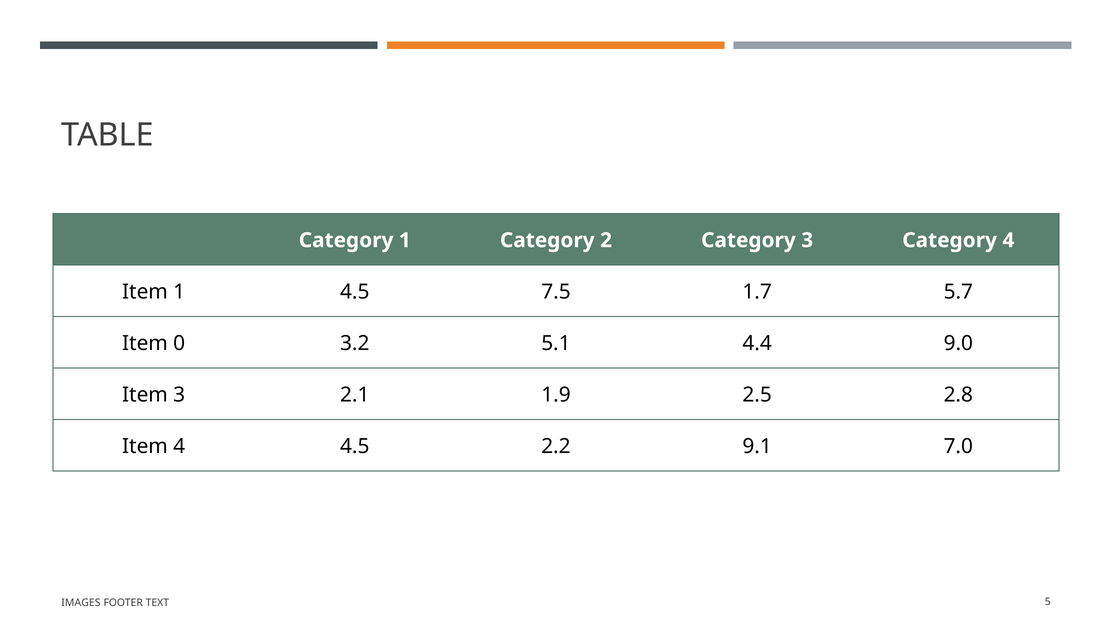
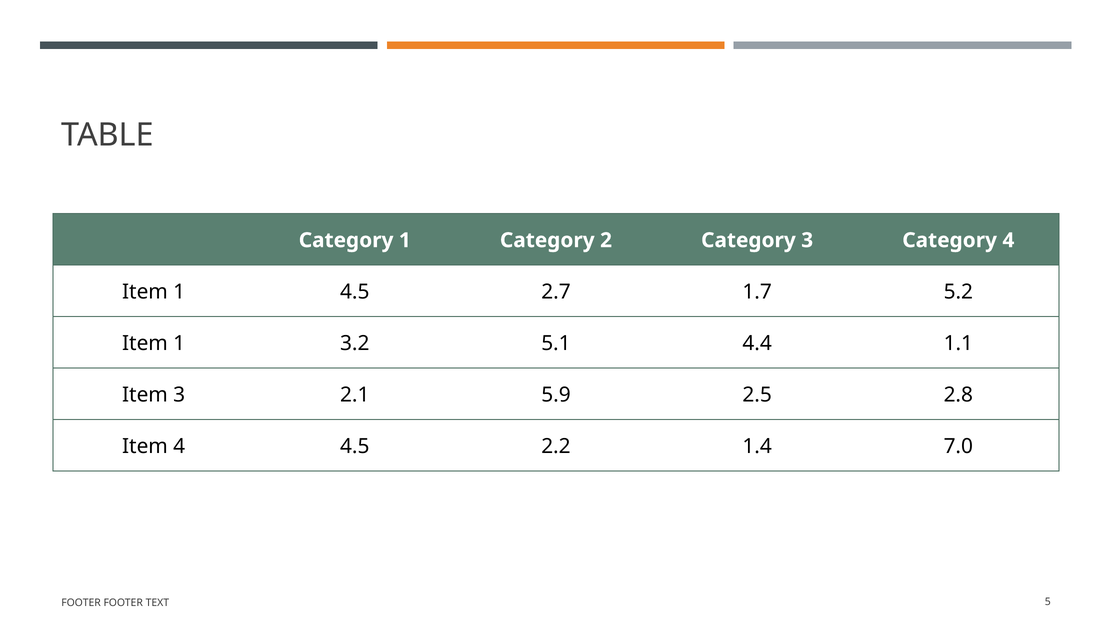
7.5: 7.5 -> 2.7
5.7: 5.7 -> 5.2
0 at (179, 344): 0 -> 1
9.0: 9.0 -> 1.1
1.9: 1.9 -> 5.9
9.1: 9.1 -> 1.4
IMAGES at (81, 603): IMAGES -> FOOTER
